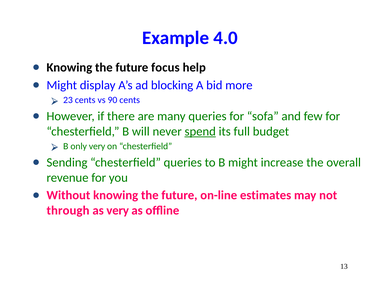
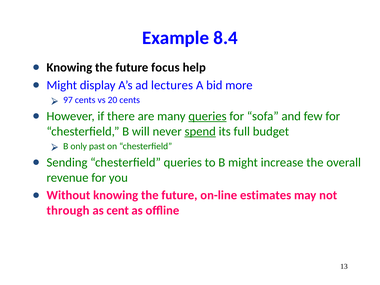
4.0: 4.0 -> 8.4
blocking: blocking -> lectures
23: 23 -> 97
90: 90 -> 20
queries at (207, 116) underline: none -> present
only very: very -> past
as very: very -> cent
